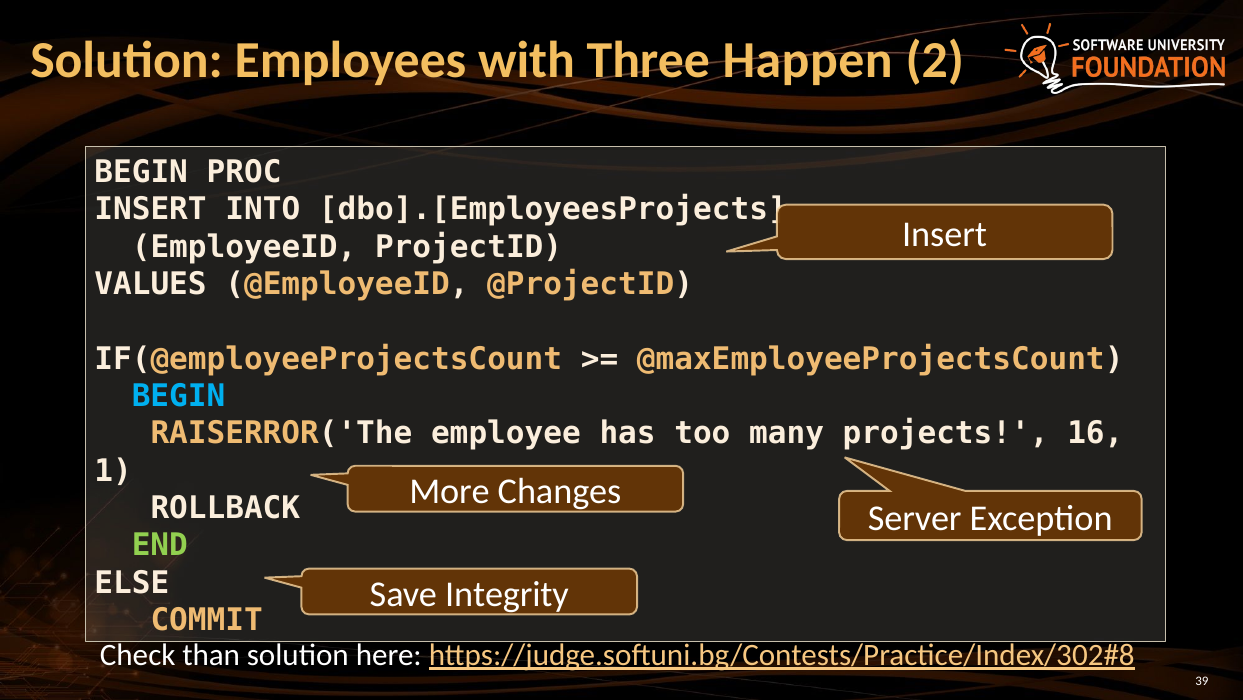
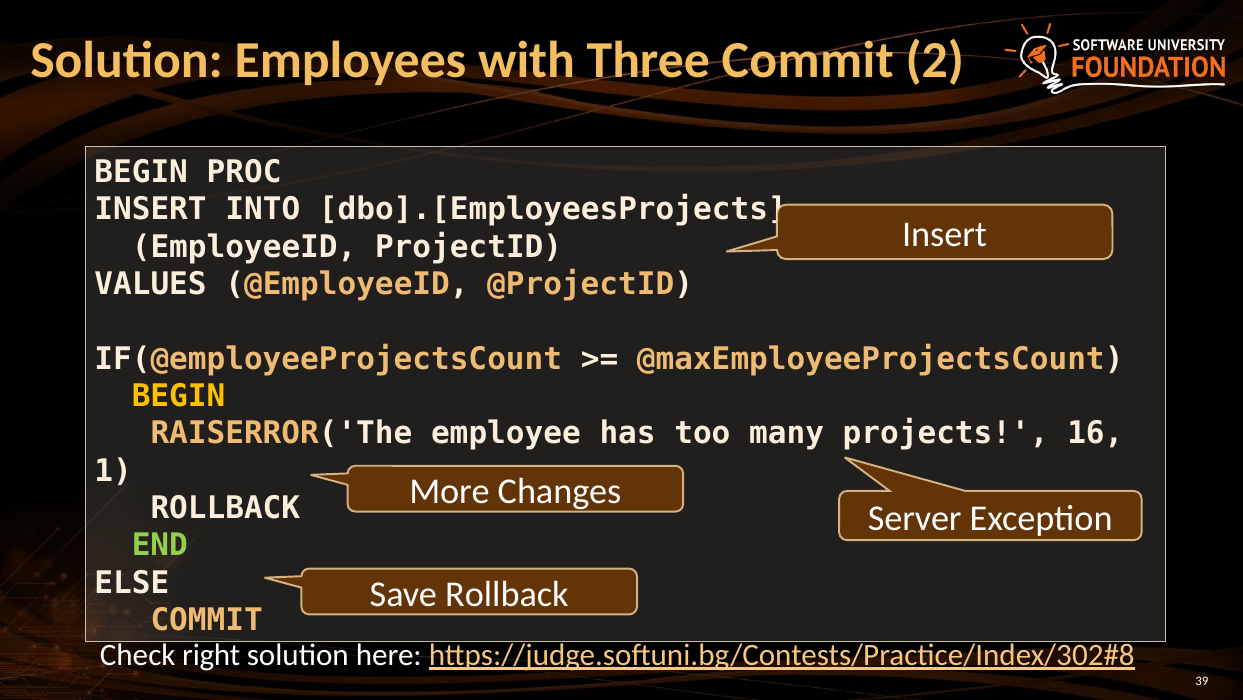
Three Happen: Happen -> Commit
BEGIN at (179, 396) colour: light blue -> yellow
Save Integrity: Integrity -> Rollback
than: than -> right
